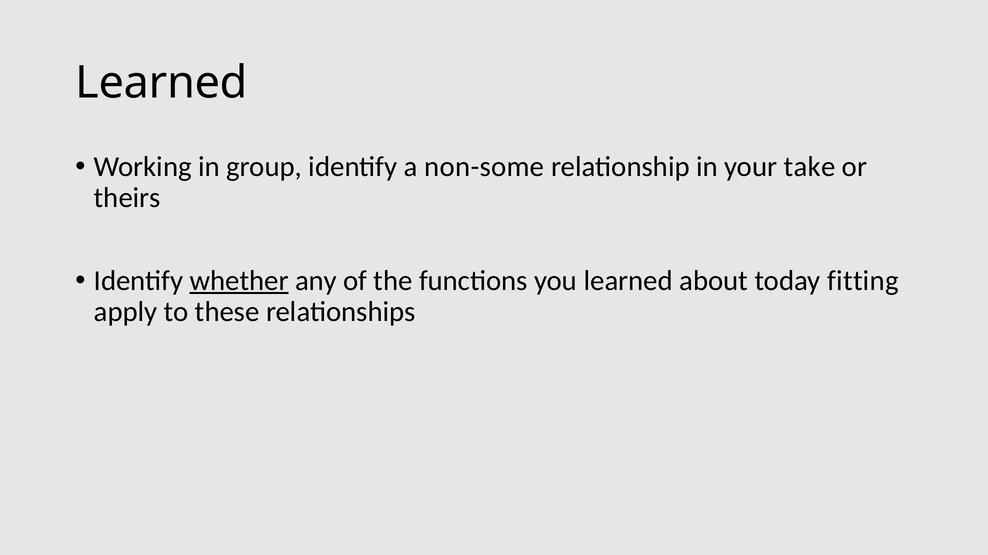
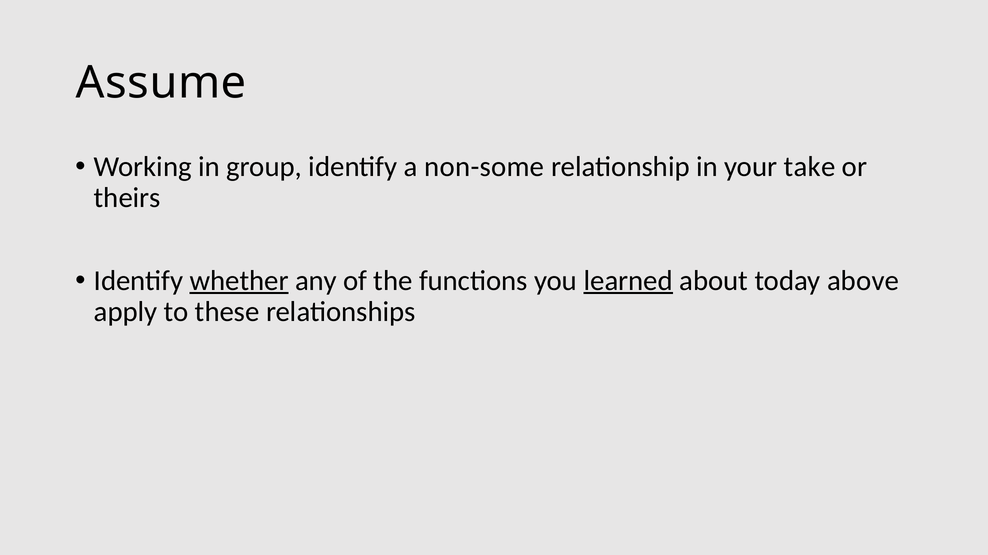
Learned at (162, 83): Learned -> Assume
learned at (628, 281) underline: none -> present
fitting: fitting -> above
